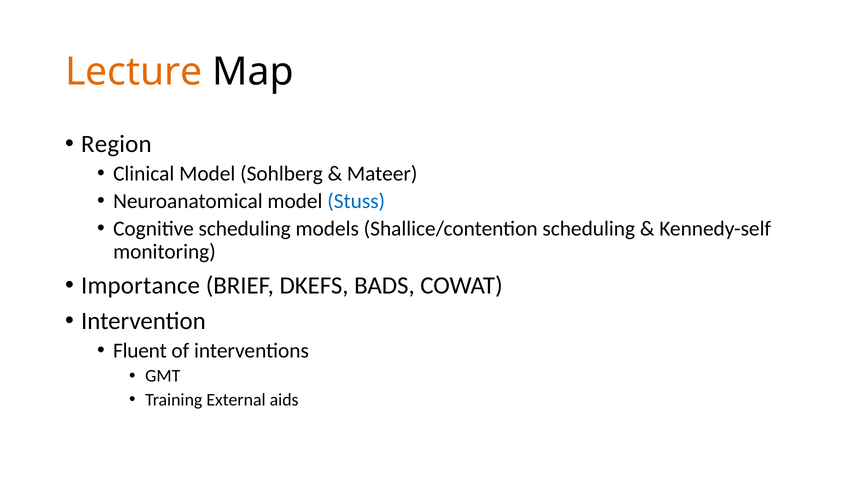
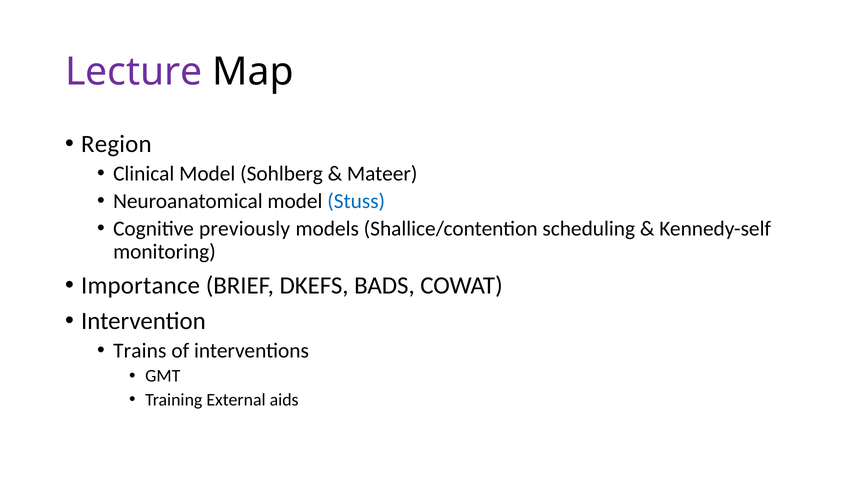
Lecture colour: orange -> purple
Cognitive scheduling: scheduling -> previously
Fluent: Fluent -> Trains
